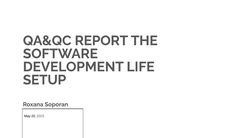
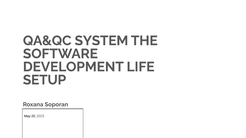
REPORT: REPORT -> SYSTEM
